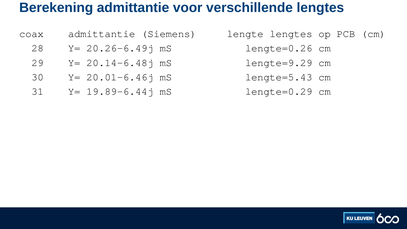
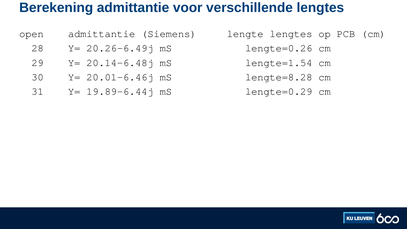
coax: coax -> open
lengte=9.29: lengte=9.29 -> lengte=1.54
lengte=5.43: lengte=5.43 -> lengte=8.28
